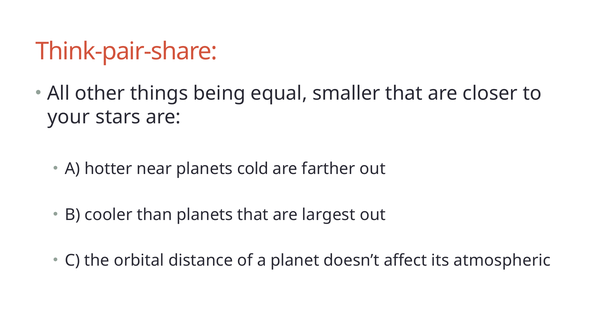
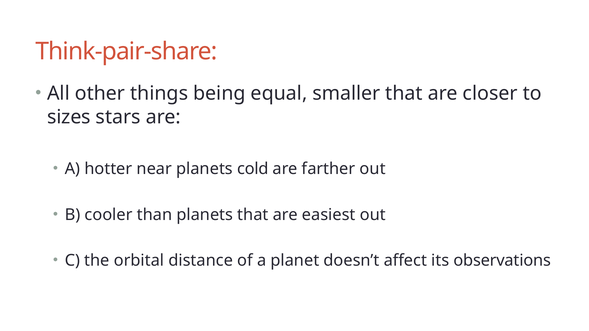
your: your -> sizes
largest: largest -> easiest
atmospheric: atmospheric -> observations
